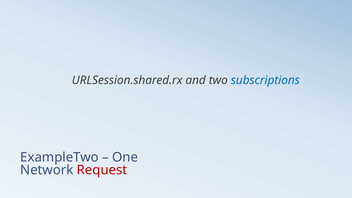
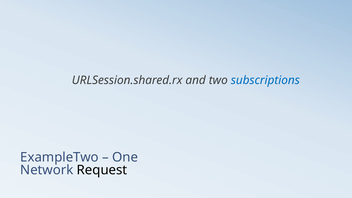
Request colour: red -> black
